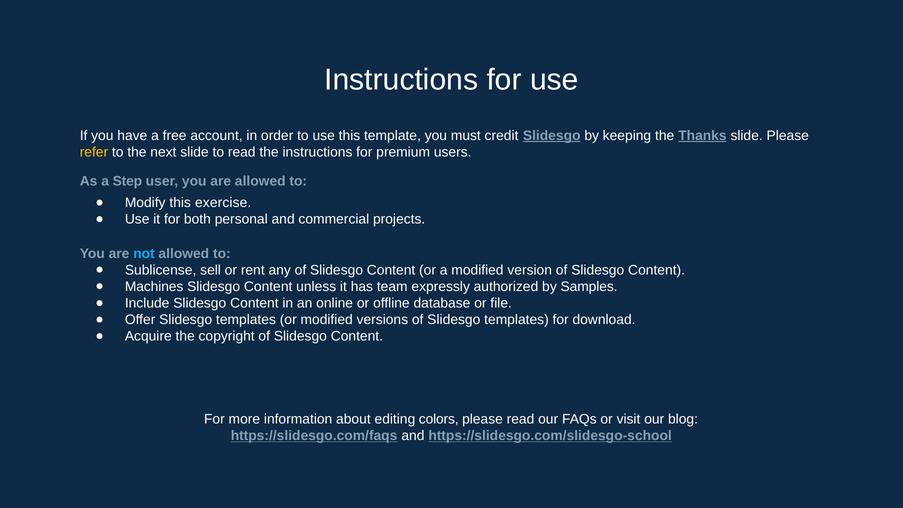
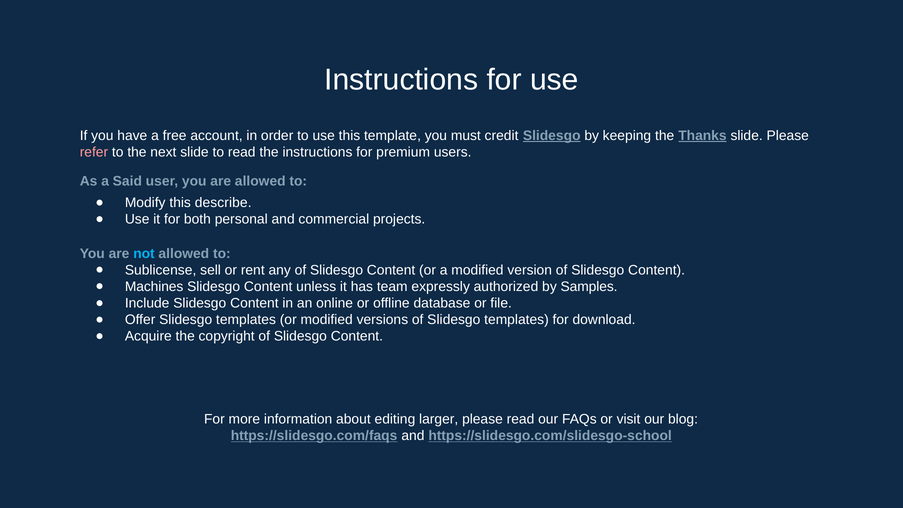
refer colour: yellow -> pink
Step: Step -> Said
exercise: exercise -> describe
colors: colors -> larger
